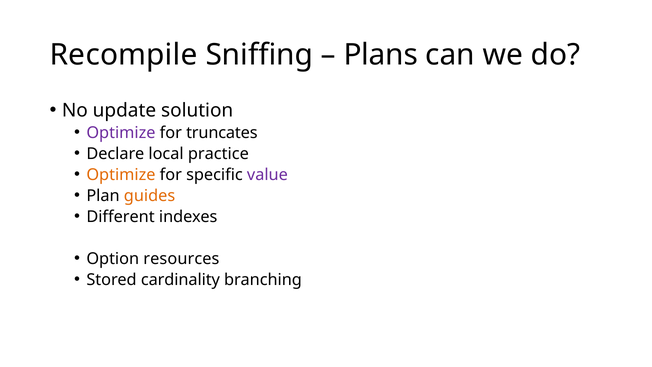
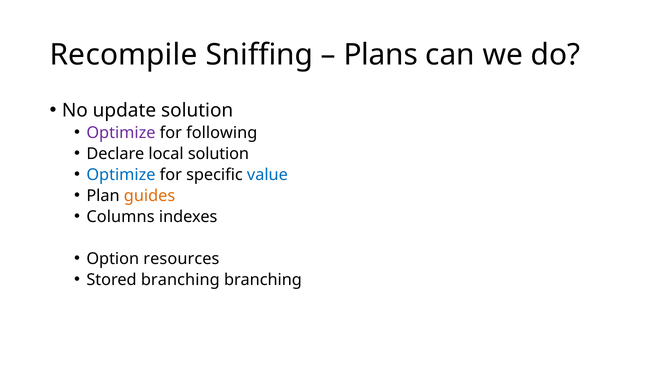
truncates: truncates -> following
local practice: practice -> solution
Optimize at (121, 175) colour: orange -> blue
value colour: purple -> blue
Different: Different -> Columns
Stored cardinality: cardinality -> branching
